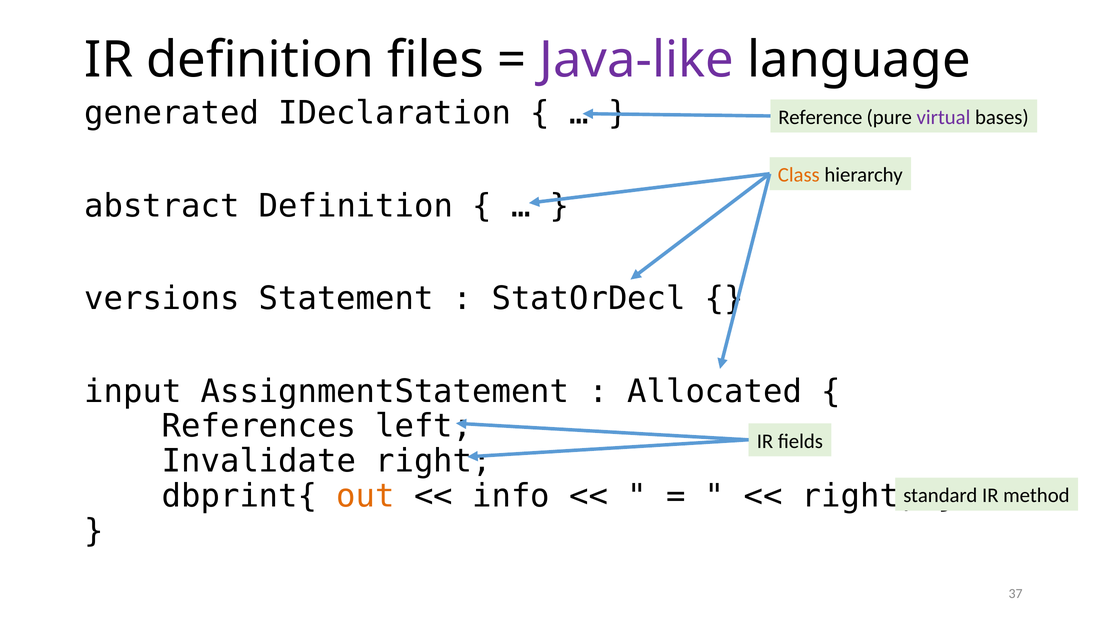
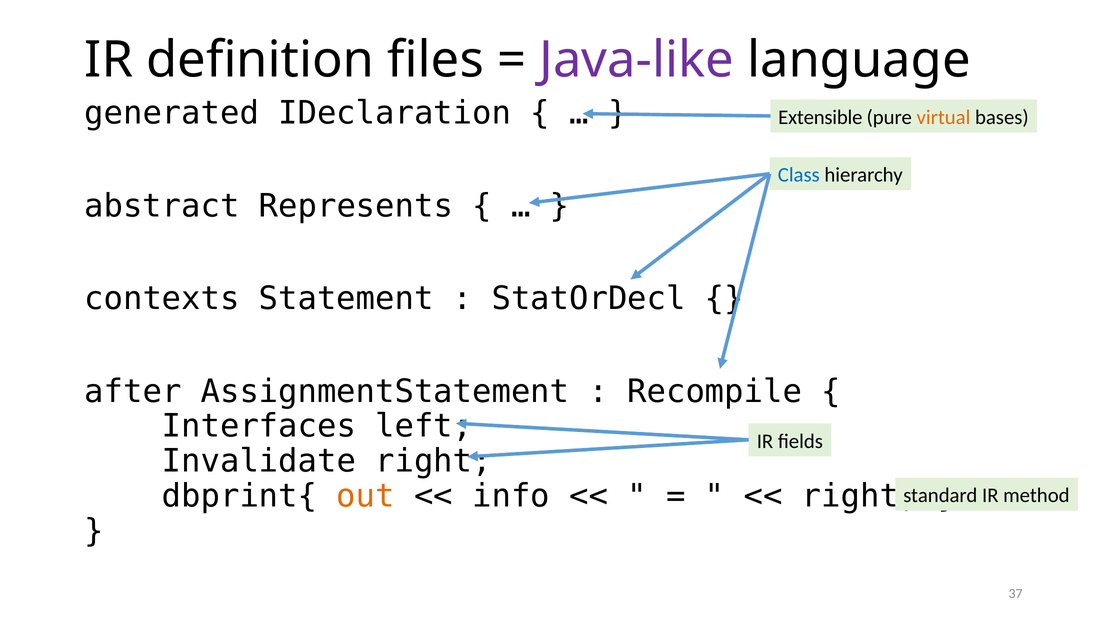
Reference: Reference -> Extensible
virtual colour: purple -> orange
Class colour: orange -> blue
abstract Definition: Definition -> Represents
versions: versions -> contexts
input: input -> after
Allocated: Allocated -> Recompile
References: References -> Interfaces
